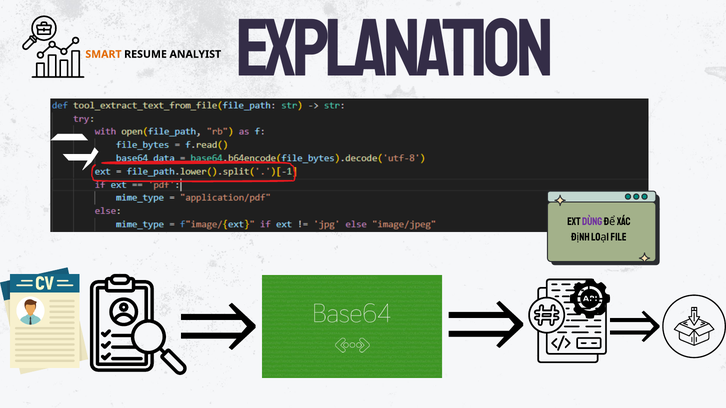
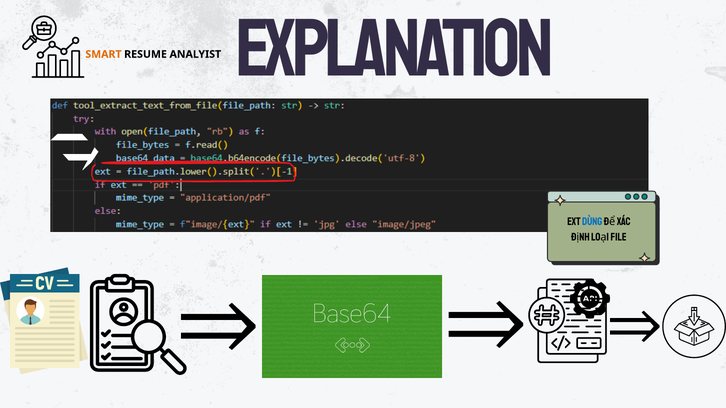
dùng colour: purple -> blue
